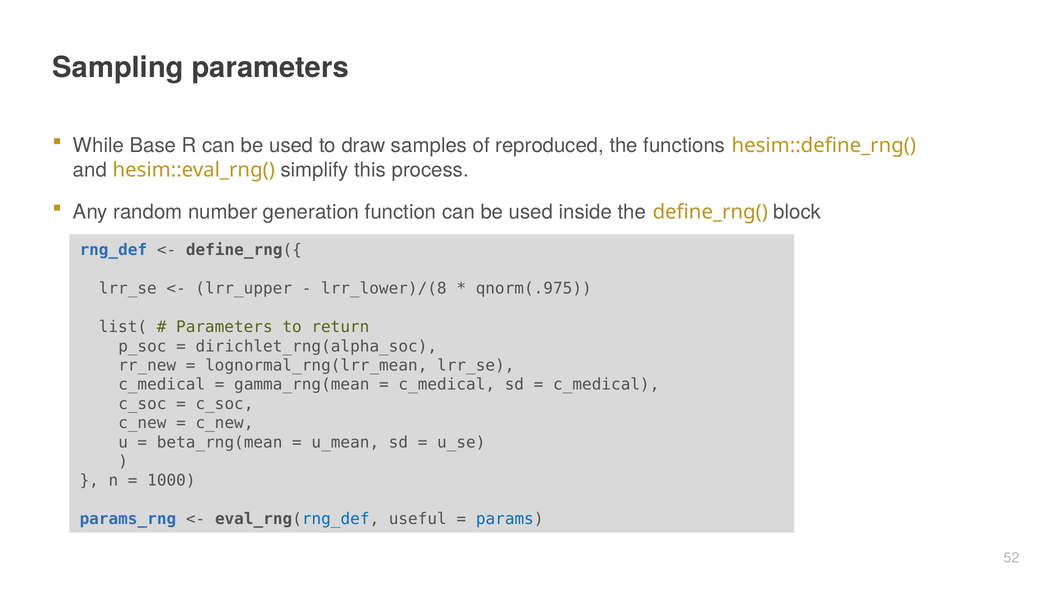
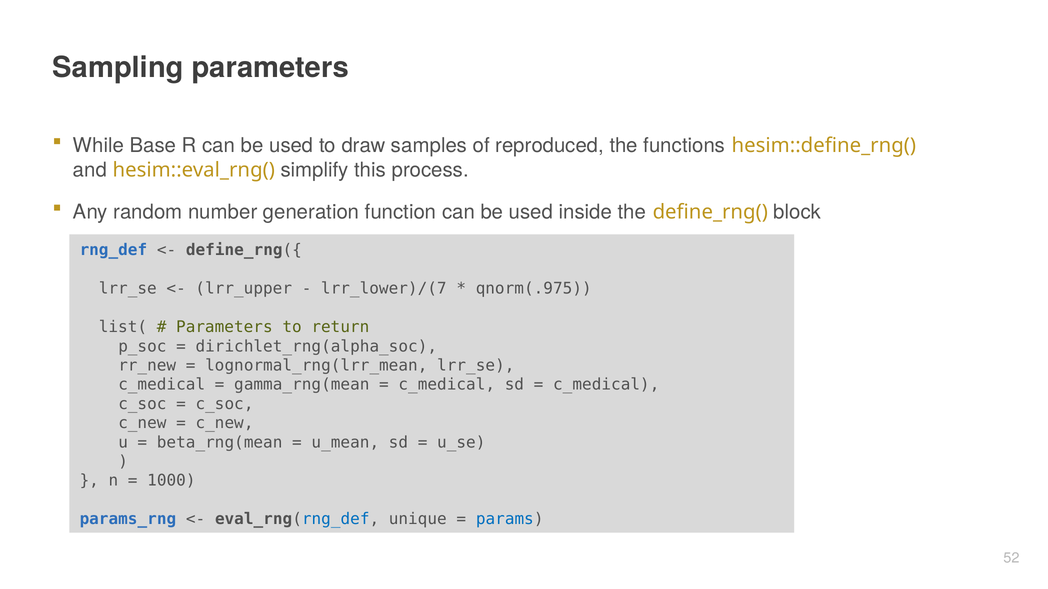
lrr_lower)/(8: lrr_lower)/(8 -> lrr_lower)/(7
useful: useful -> unique
